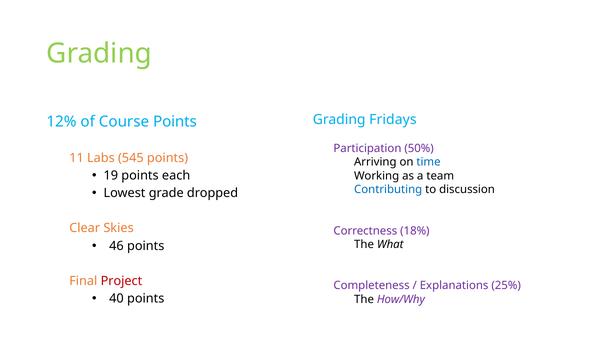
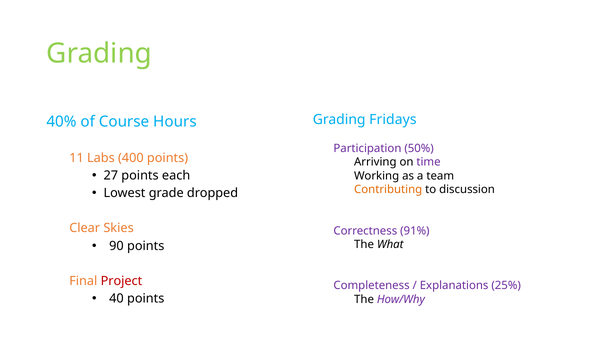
12%: 12% -> 40%
Course Points: Points -> Hours
545: 545 -> 400
time colour: blue -> purple
19: 19 -> 27
Contributing colour: blue -> orange
18%: 18% -> 91%
46: 46 -> 90
